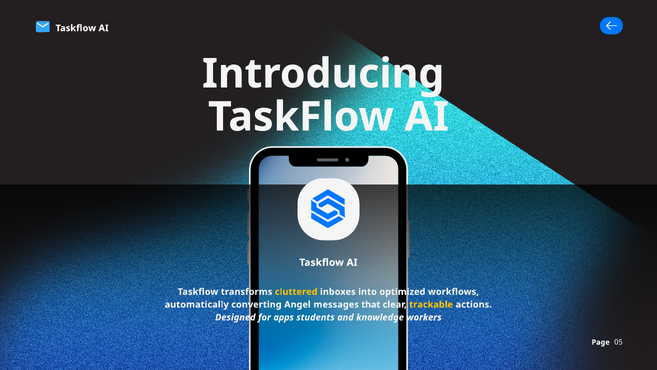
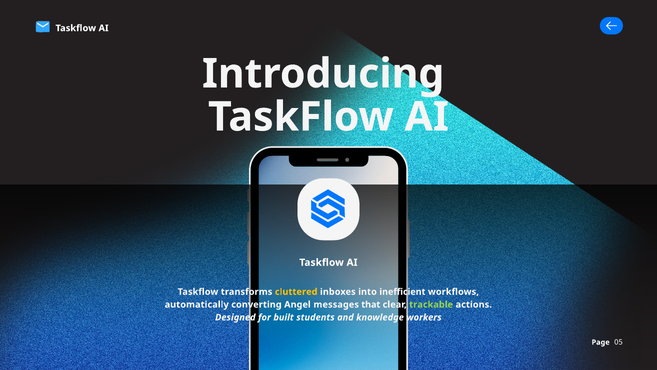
optimized: optimized -> inefficient
trackable colour: yellow -> light green
apps: apps -> built
